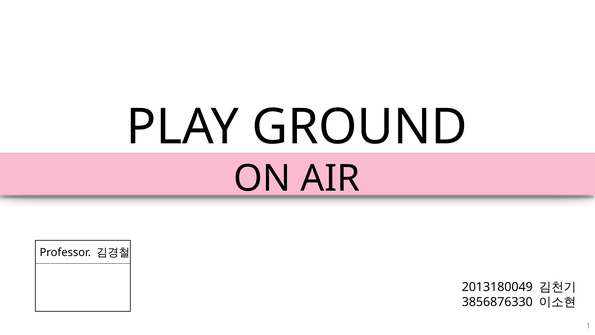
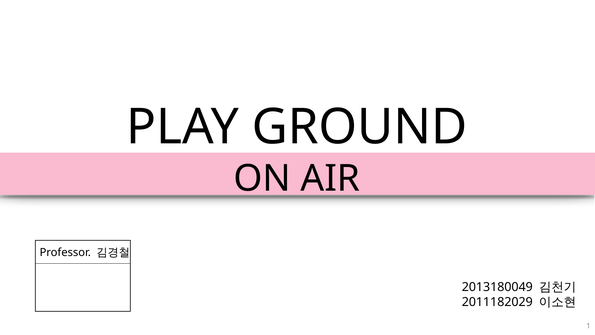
3856876330: 3856876330 -> 2011182029
